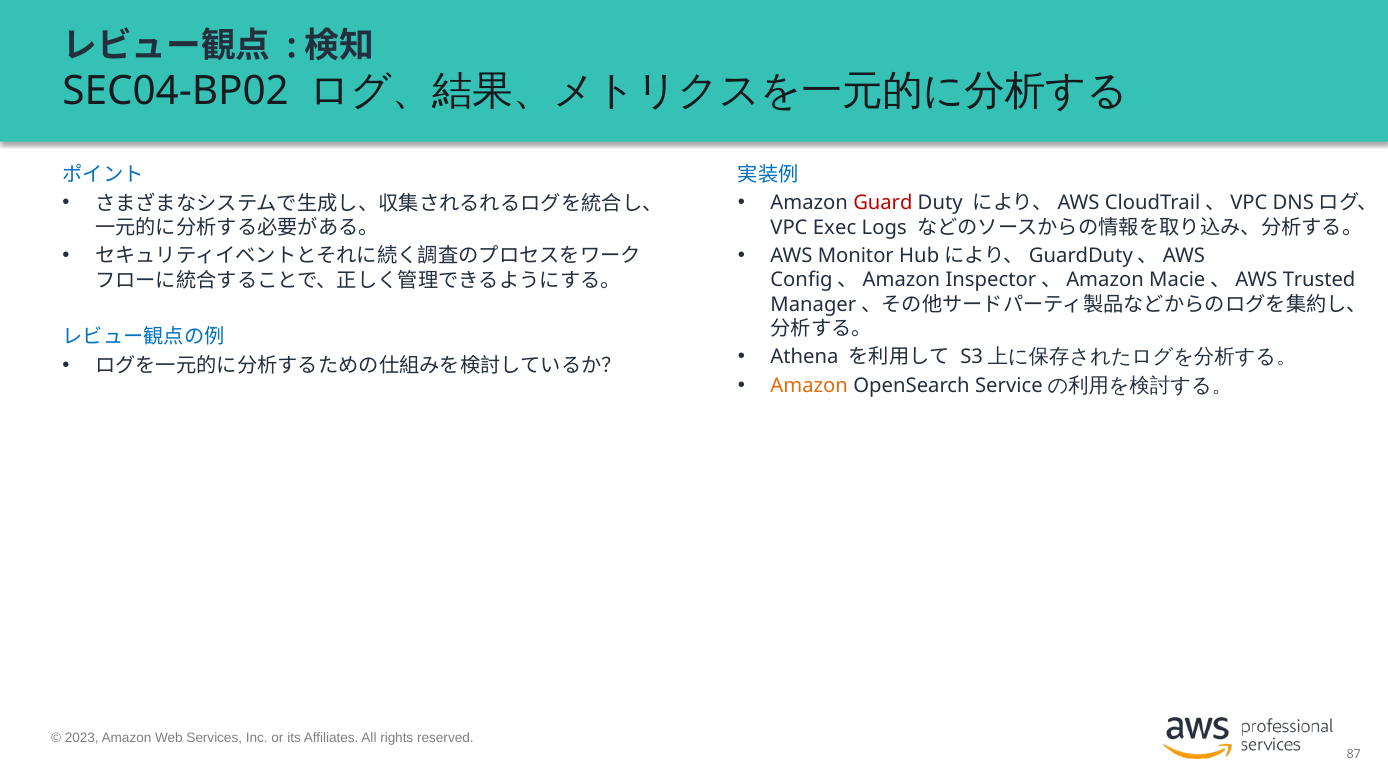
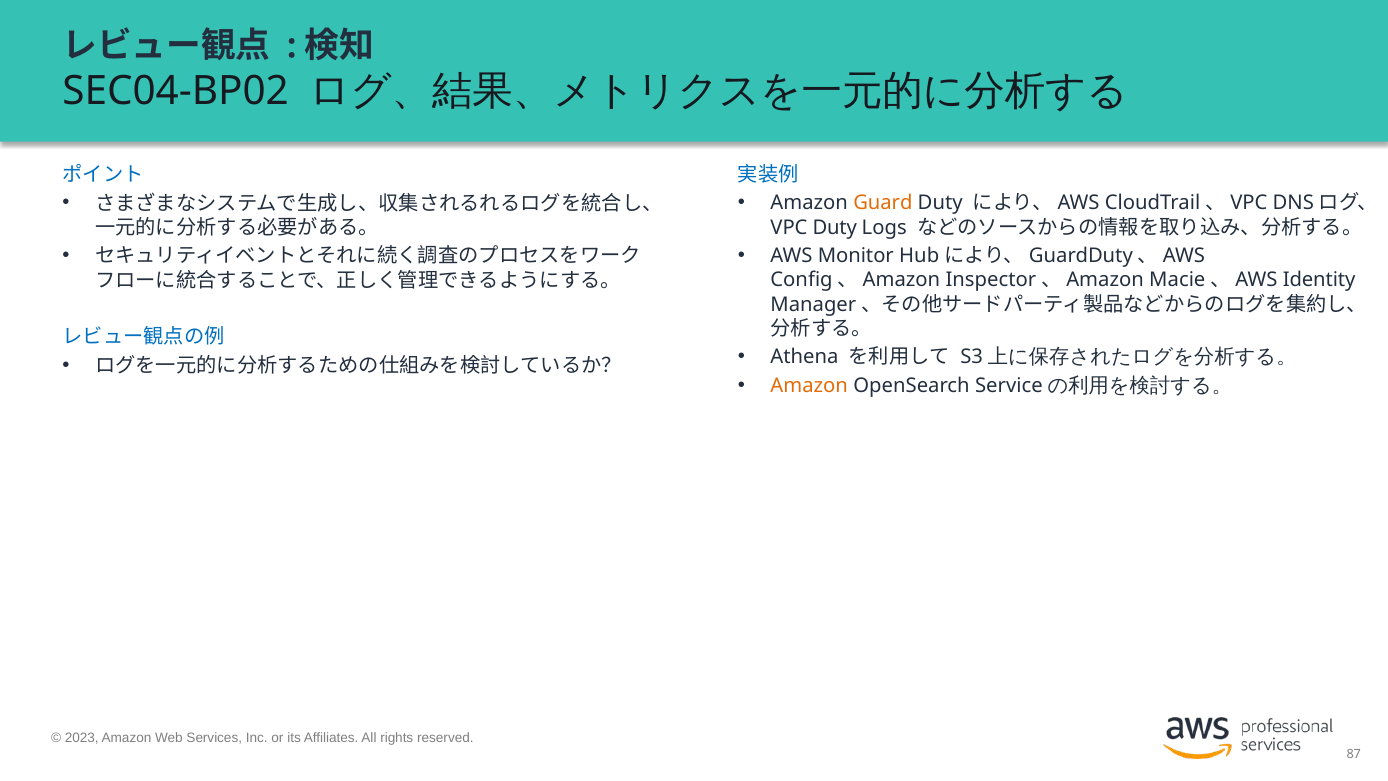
Guard colour: red -> orange
Exec at (835, 228): Exec -> Duty
Trusted: Trusted -> Identity
